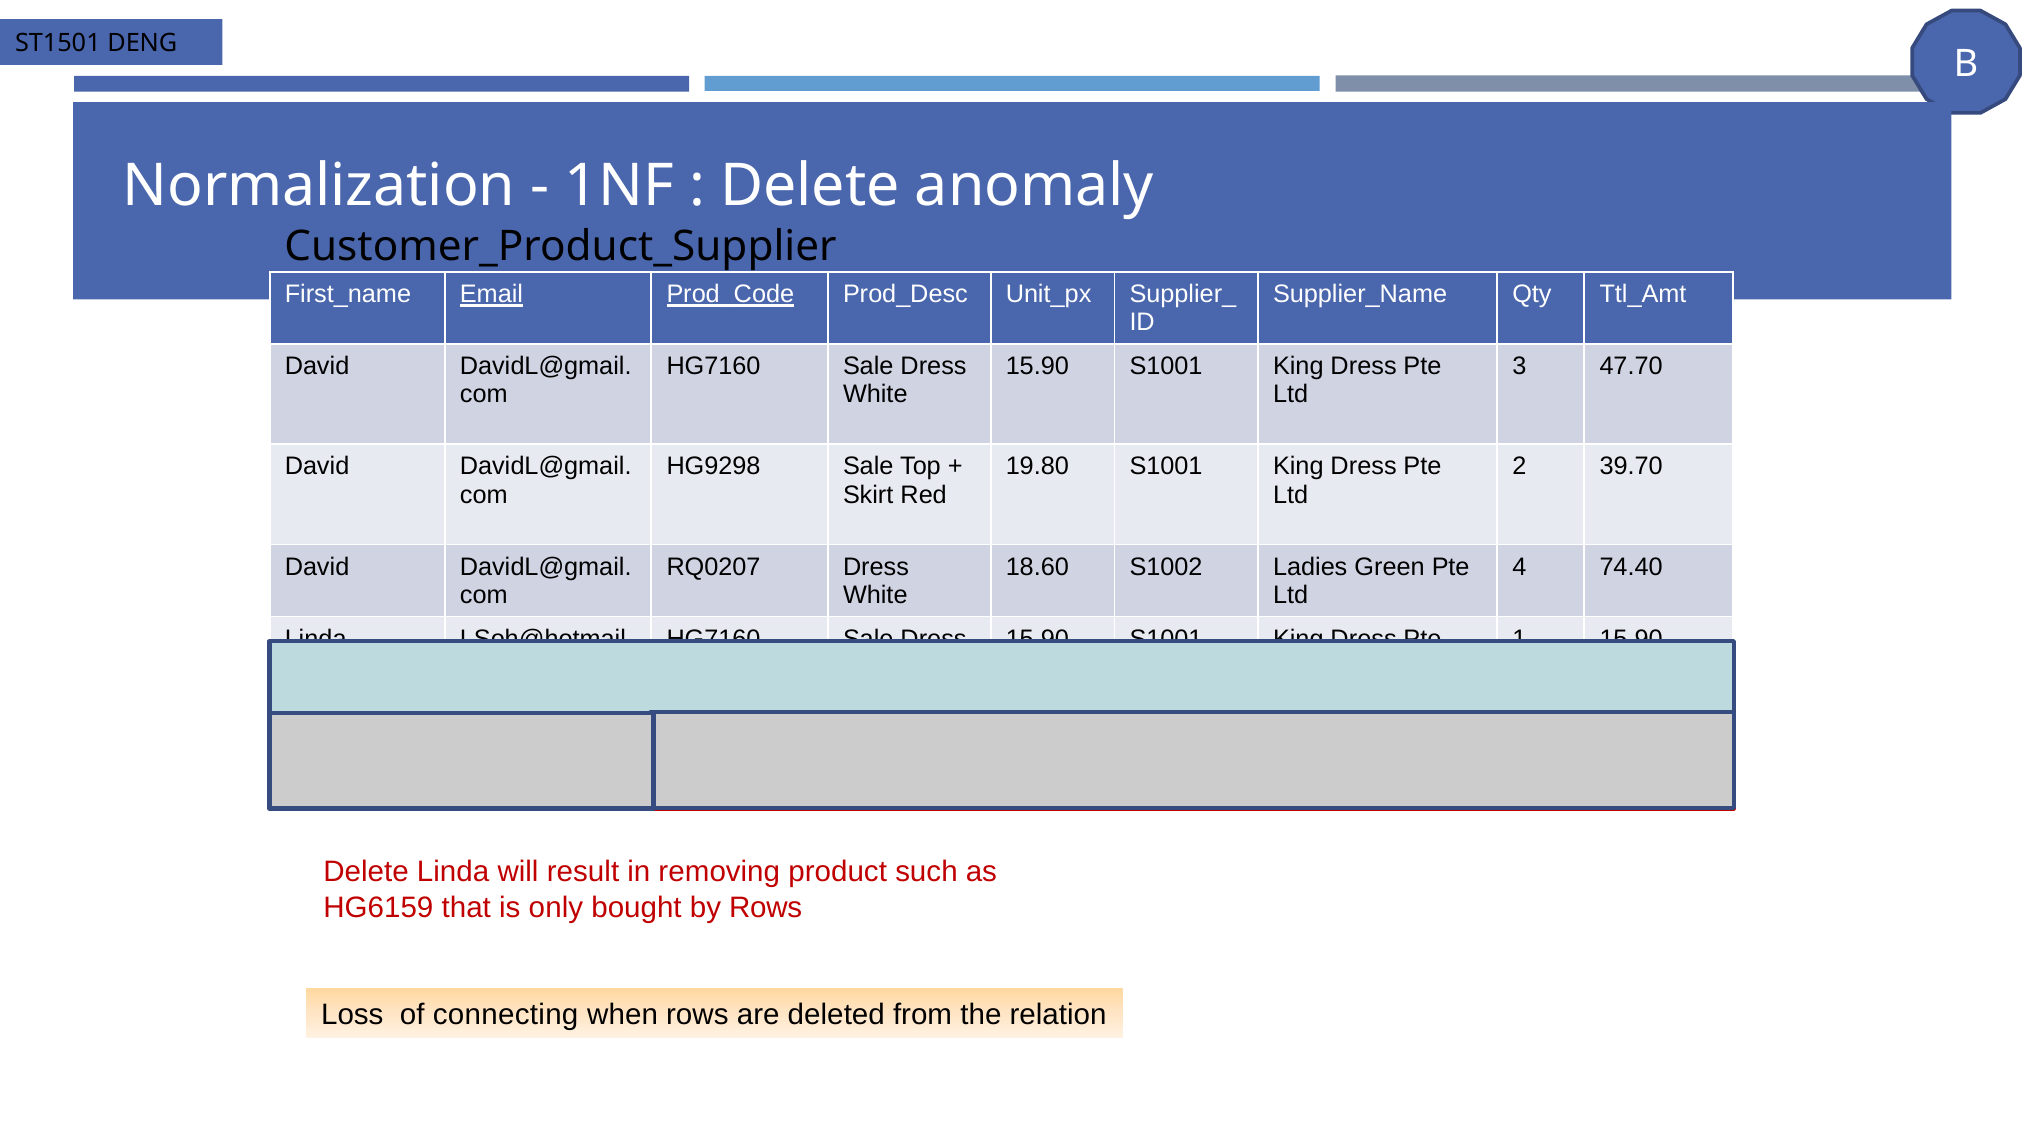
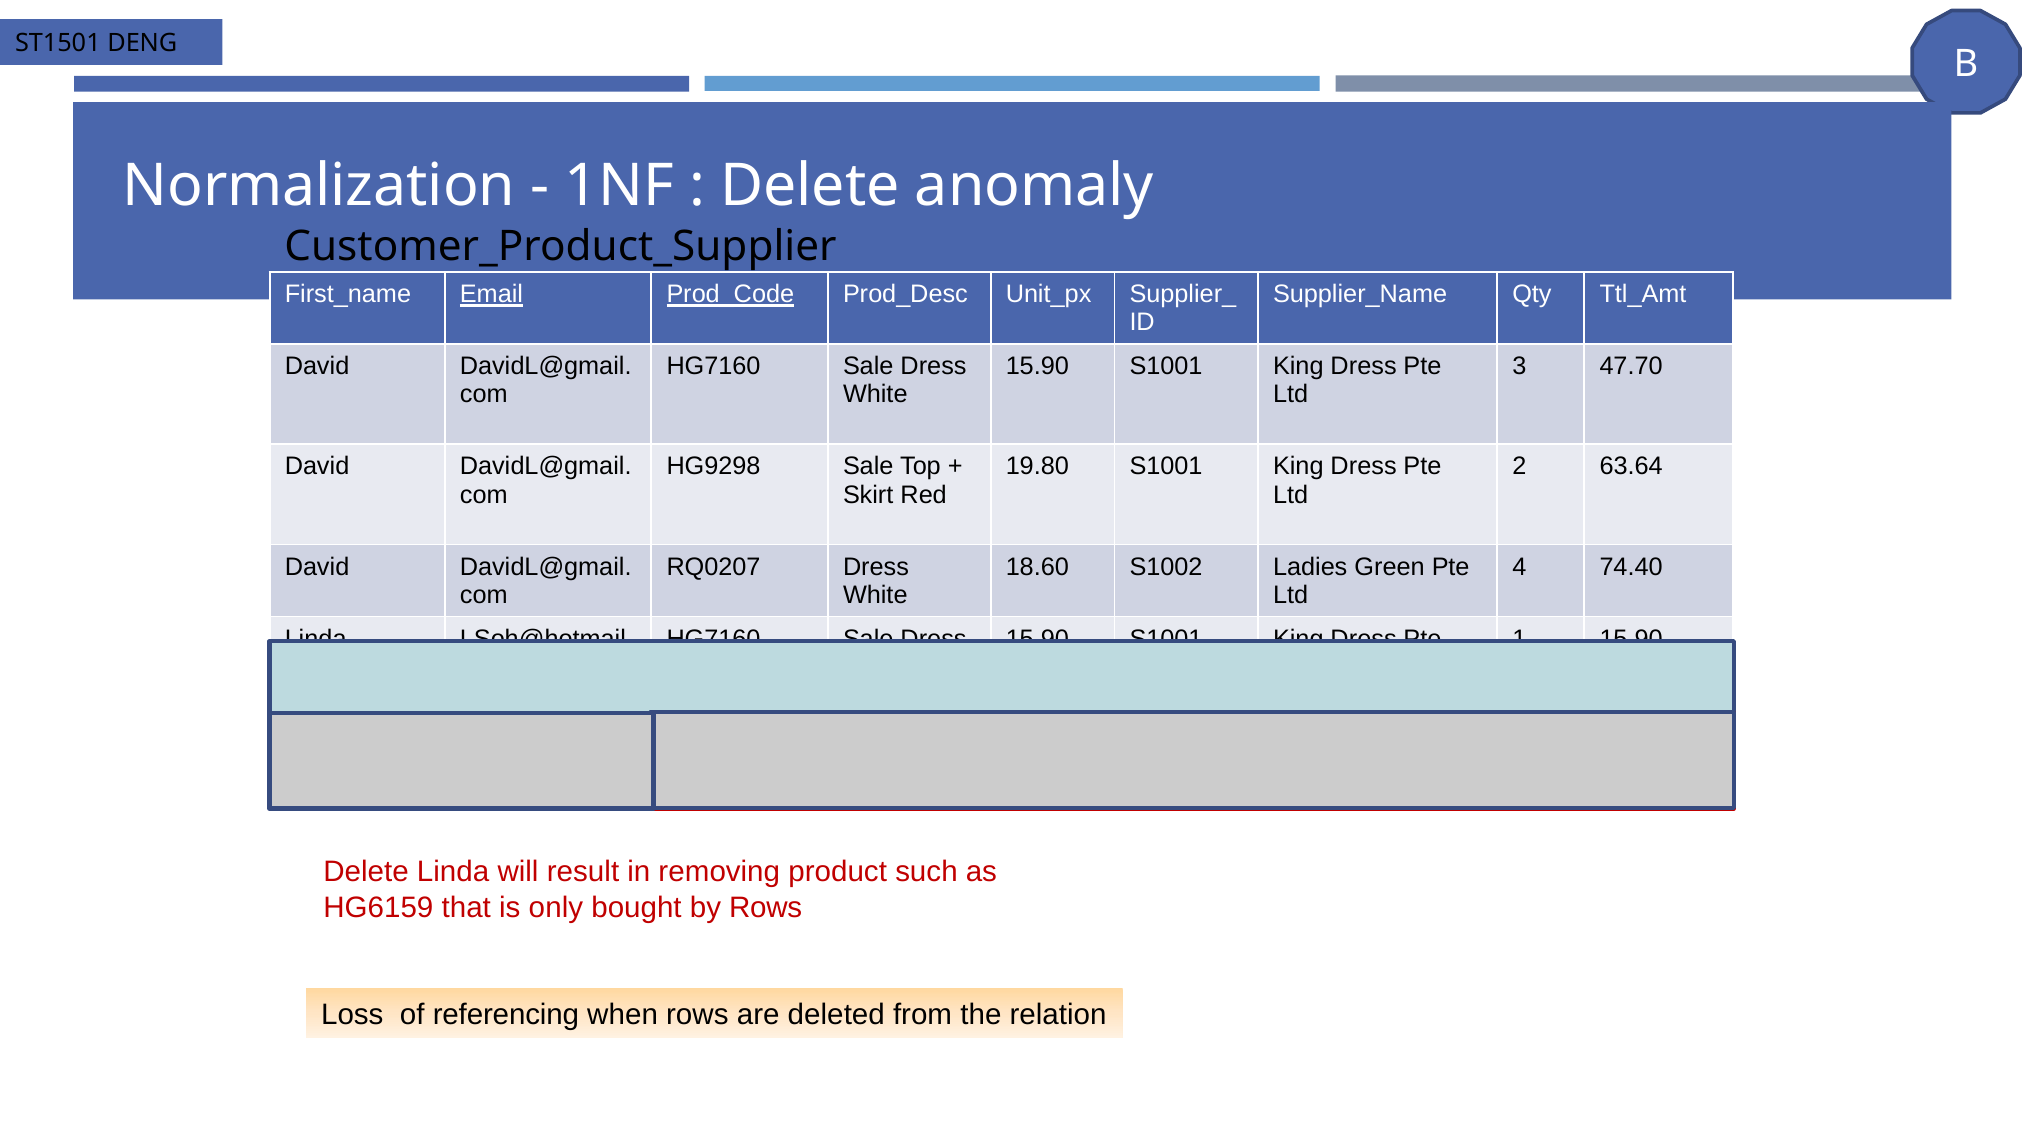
39.70: 39.70 -> 63.64
connecting: connecting -> referencing
